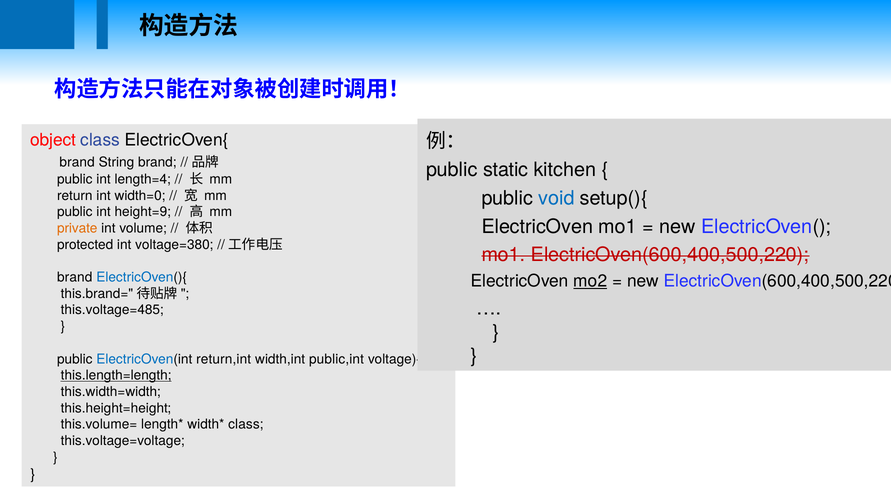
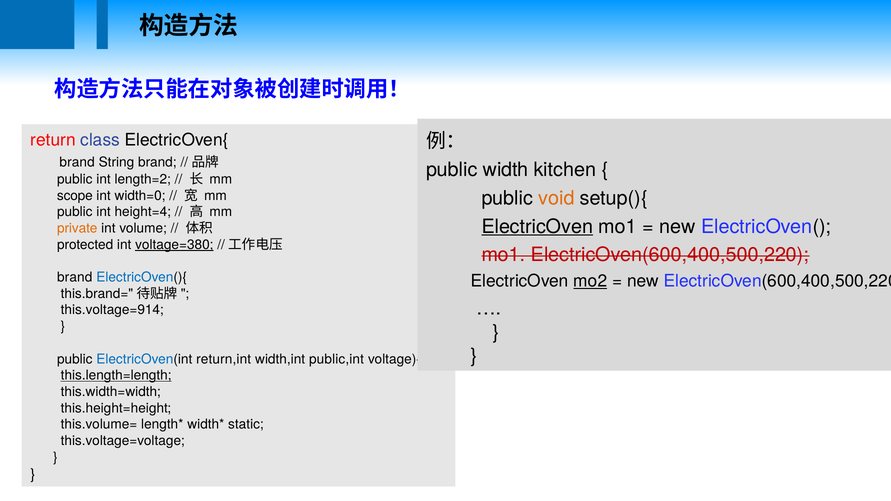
object: object -> return
static: static -> width
length=4: length=4 -> length=2
return: return -> scope
void colour: blue -> orange
height=9: height=9 -> height=4
ElectricOven at (537, 227) underline: none -> present
voltage=380 underline: none -> present
this.voltage=485: this.voltage=485 -> this.voltage=914
class at (246, 425): class -> static
